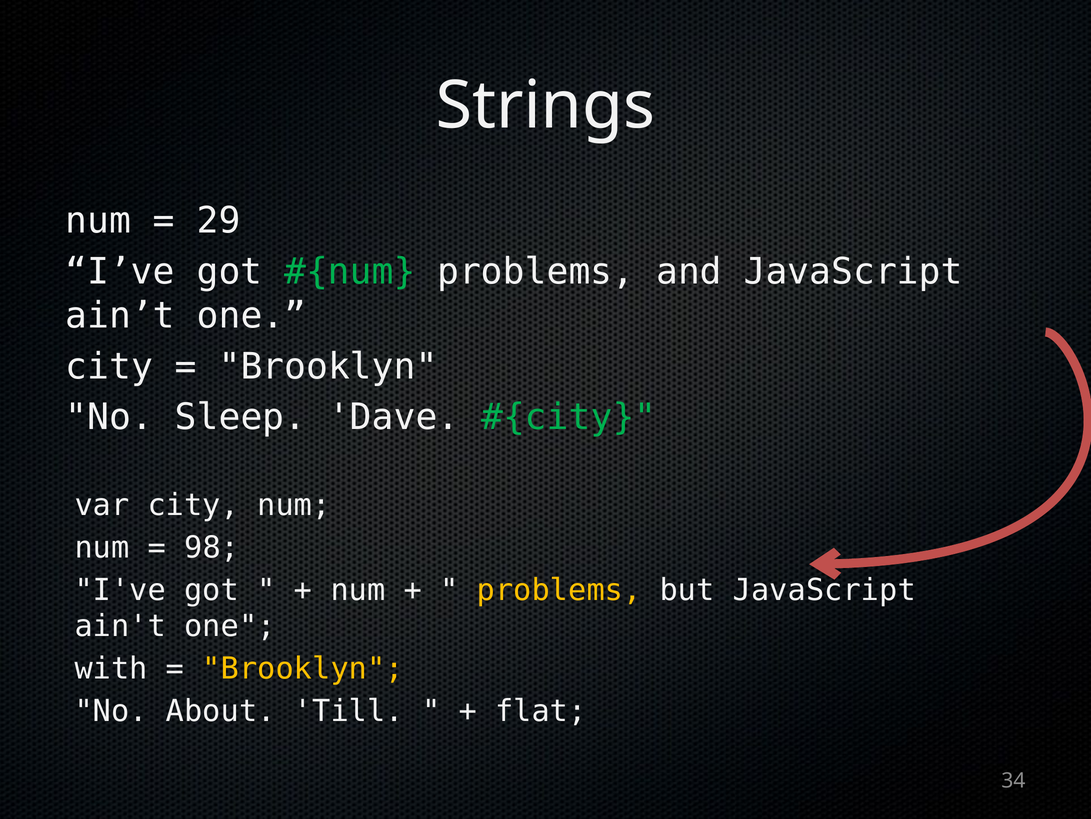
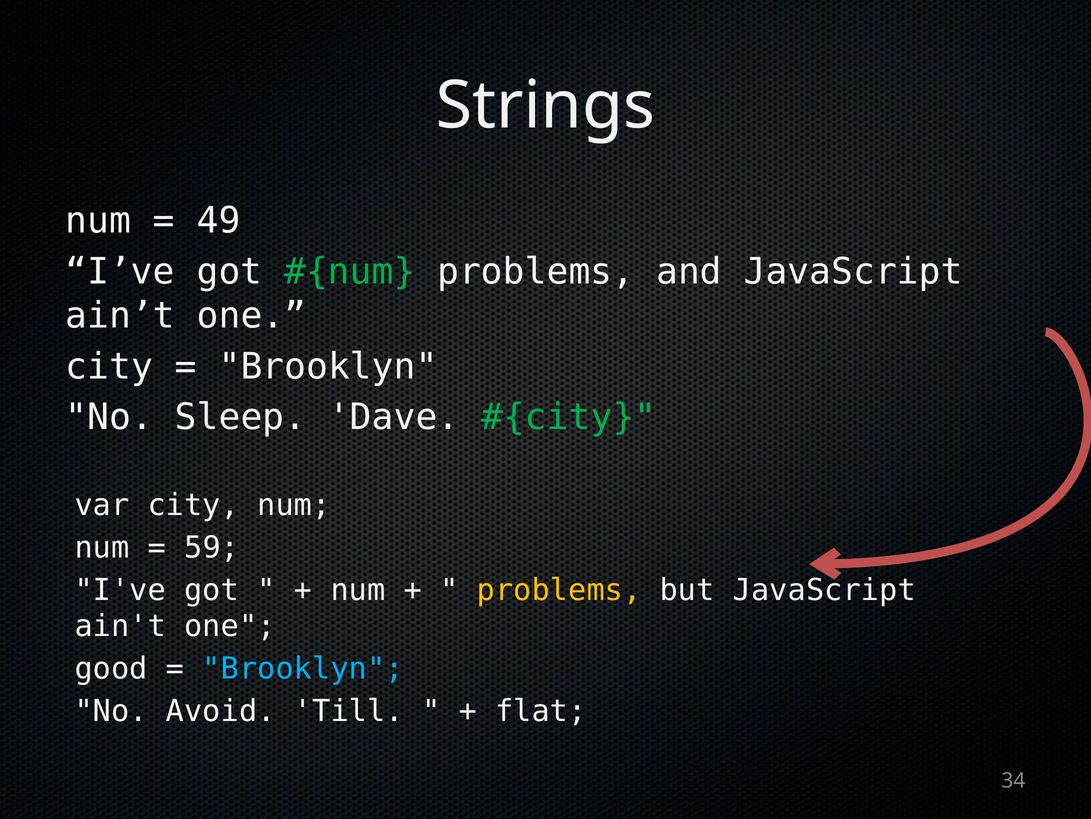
29: 29 -> 49
98: 98 -> 59
with: with -> good
Brooklyn at (303, 668) colour: yellow -> light blue
About: About -> Avoid
